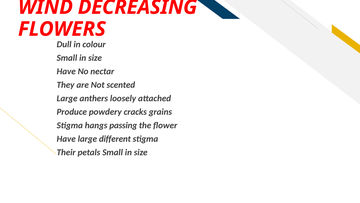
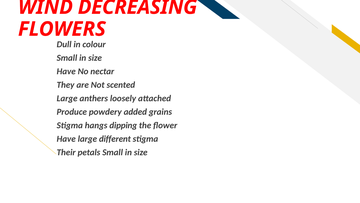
cracks: cracks -> added
passing: passing -> dipping
